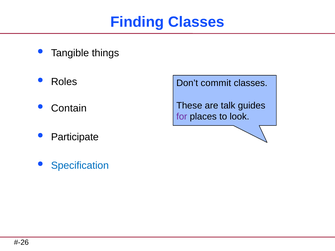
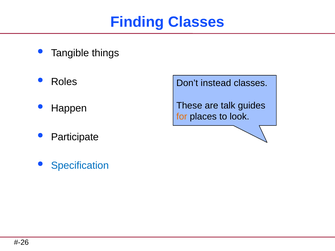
commit: commit -> instead
Contain: Contain -> Happen
for colour: purple -> orange
